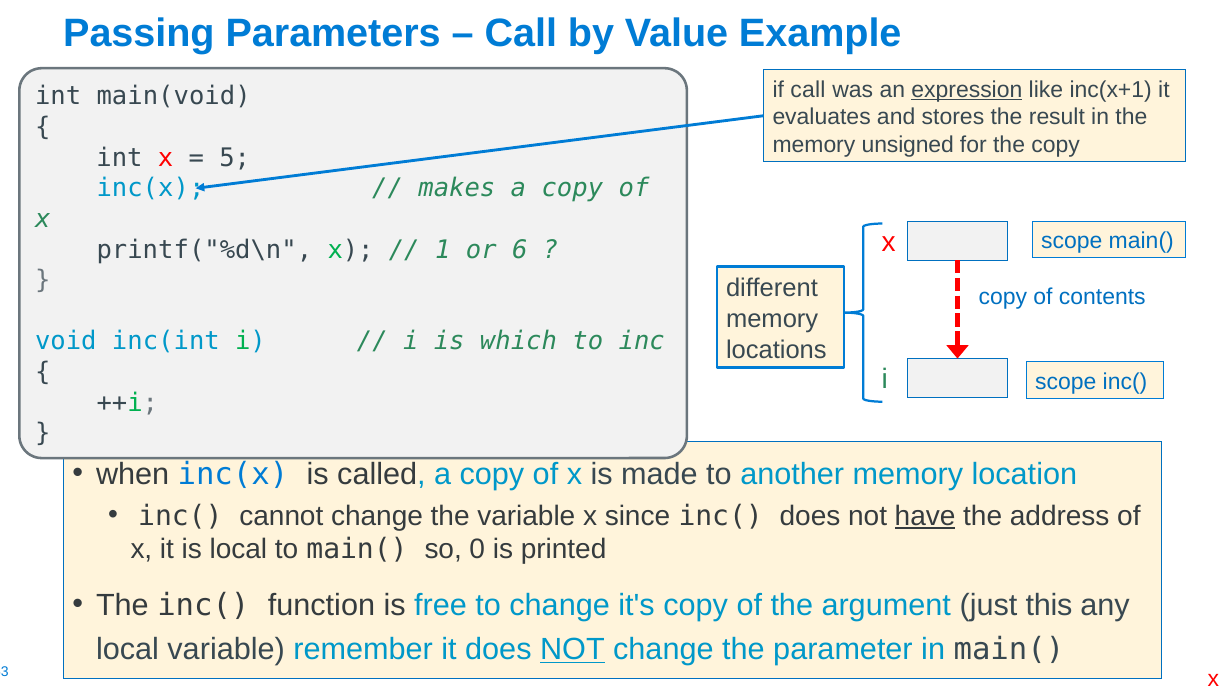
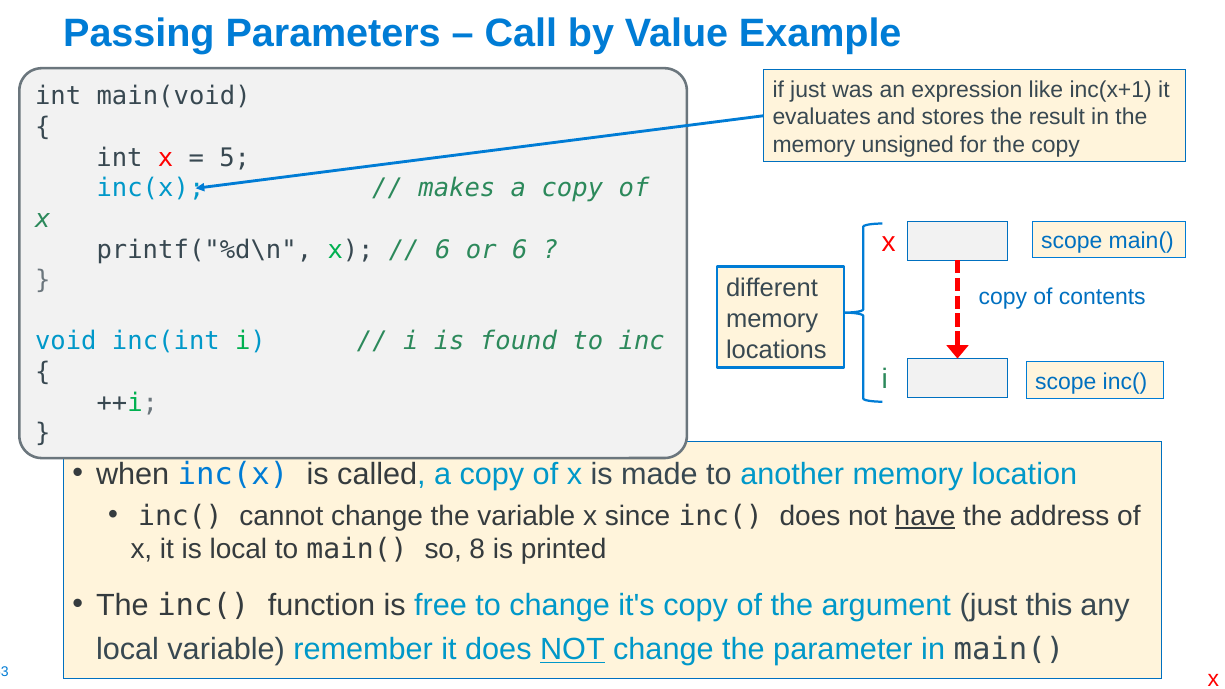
if call: call -> just
expression underline: present -> none
1 at (443, 250): 1 -> 6
which: which -> found
0: 0 -> 8
